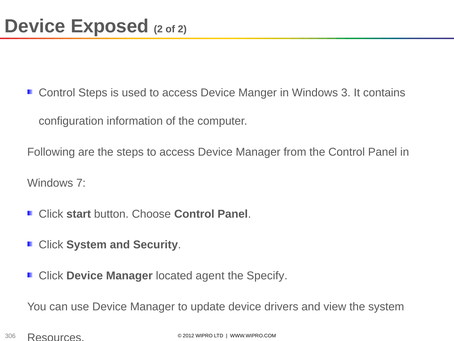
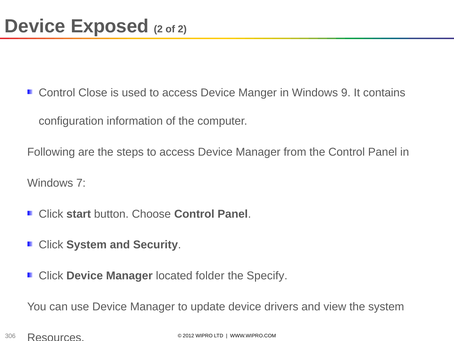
Control Steps: Steps -> Close
3: 3 -> 9
agent: agent -> folder
